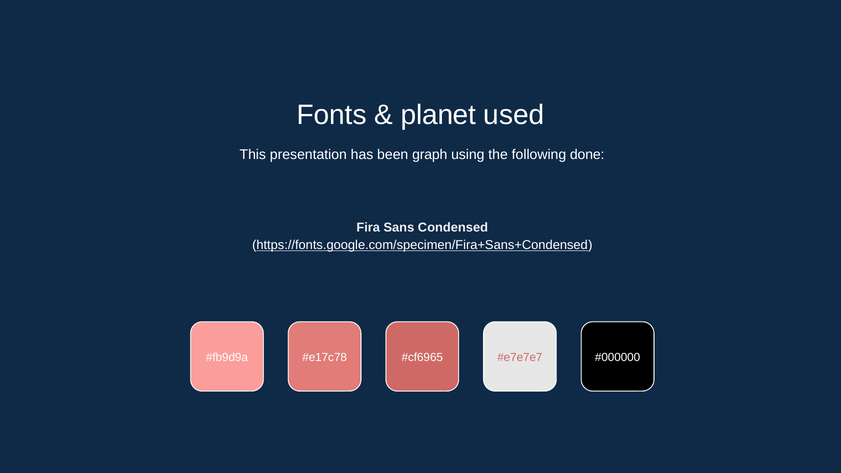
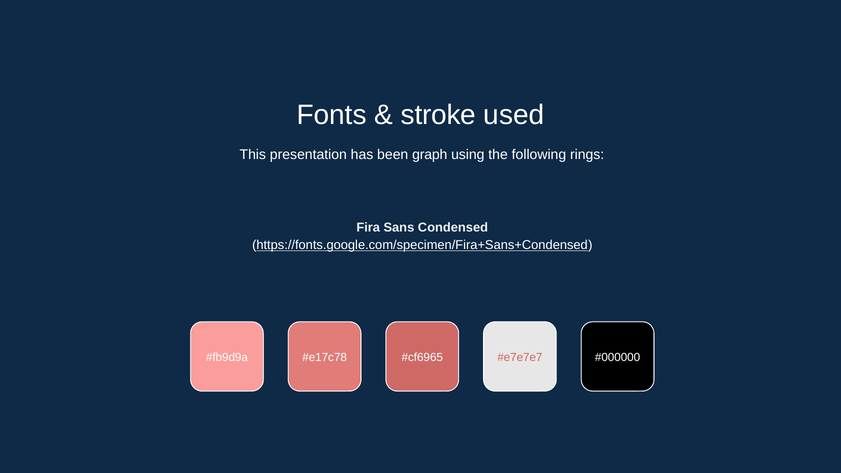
planet: planet -> stroke
done: done -> rings
